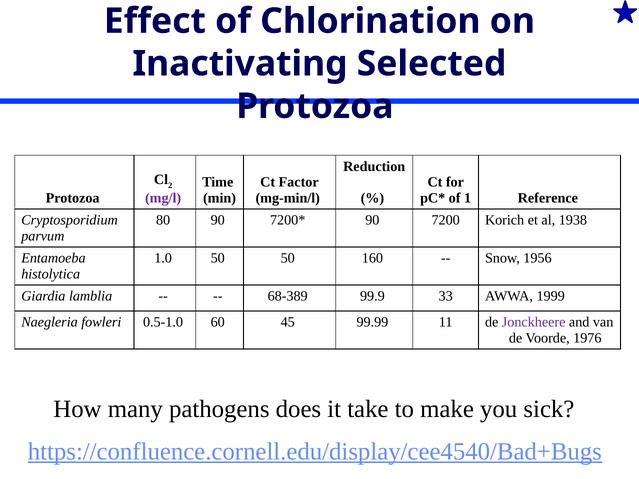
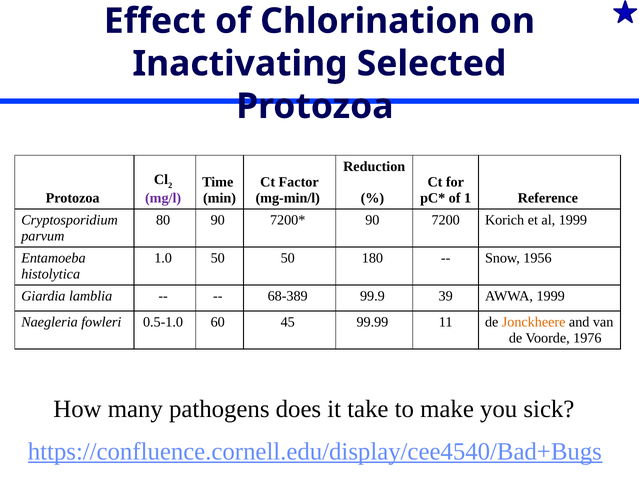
al 1938: 1938 -> 1999
160: 160 -> 180
33: 33 -> 39
Jonckheere colour: purple -> orange
